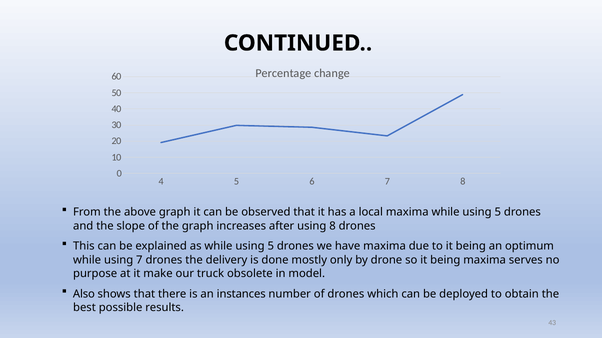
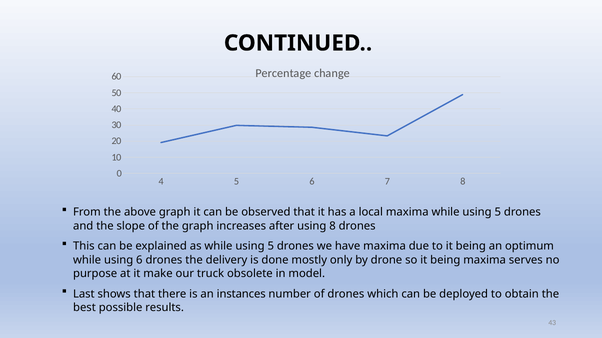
using 7: 7 -> 6
Also: Also -> Last
